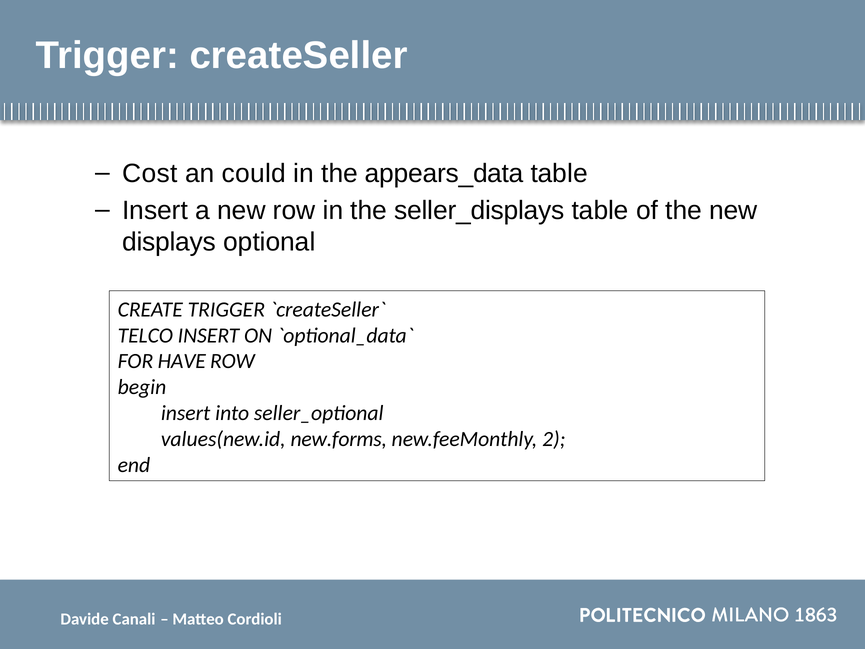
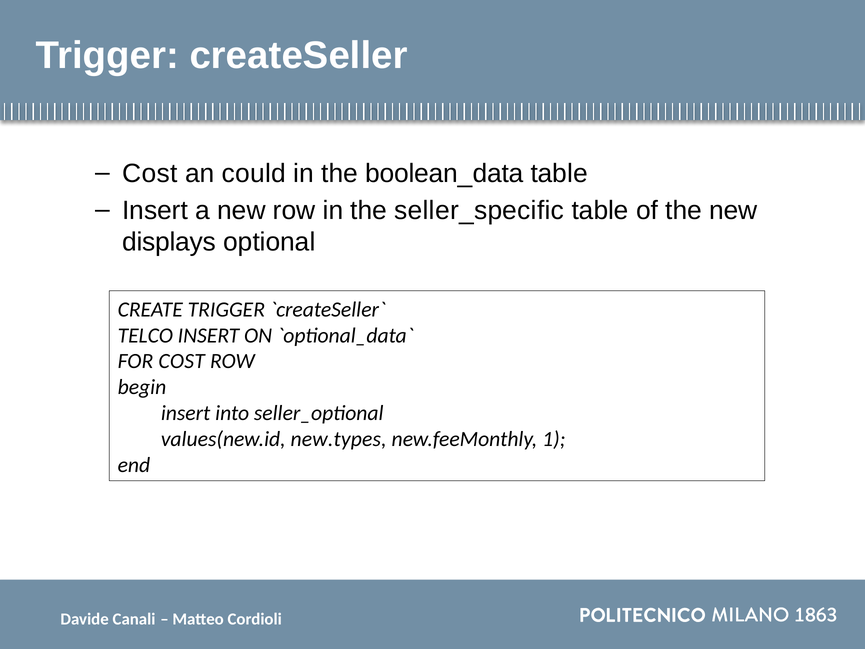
appears_data: appears_data -> boolean_data
seller_displays: seller_displays -> seller_specific
FOR HAVE: HAVE -> COST
new.forms: new.forms -> new.types
2: 2 -> 1
